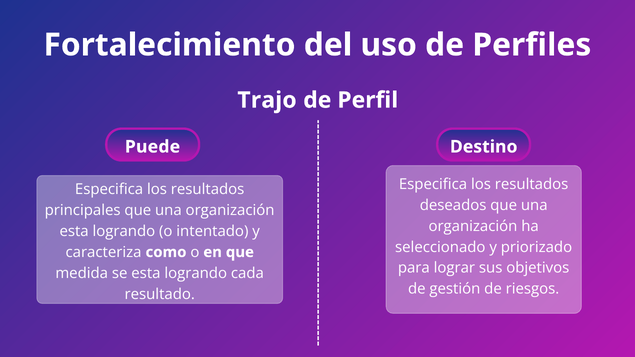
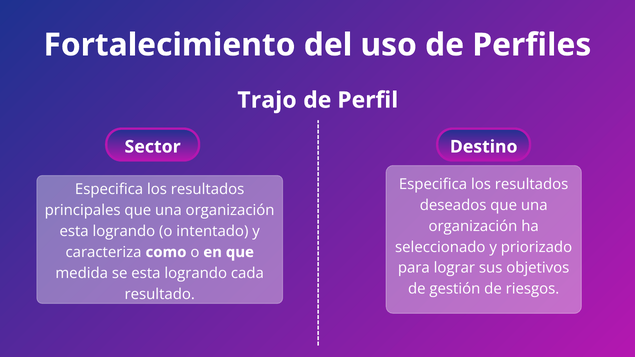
Puede: Puede -> Sector
